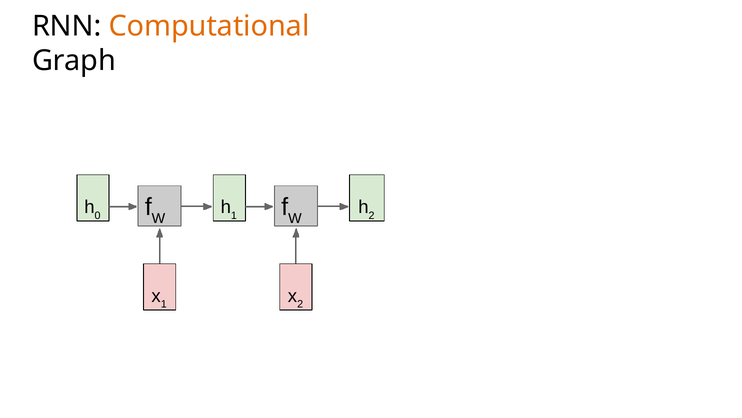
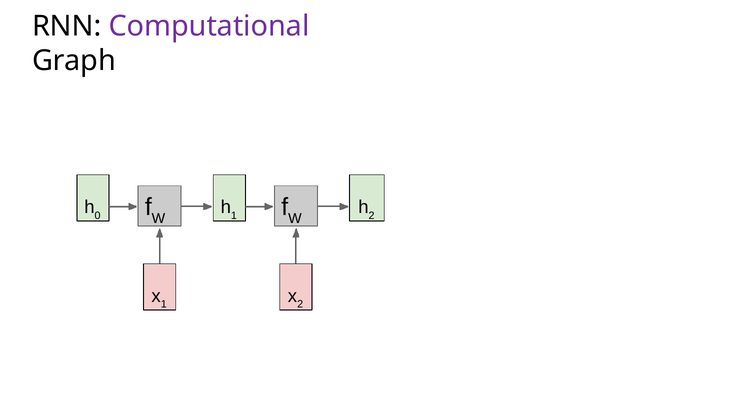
Computational colour: orange -> purple
